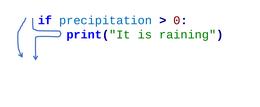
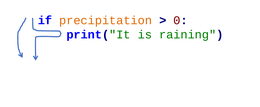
precipitation colour: blue -> orange
